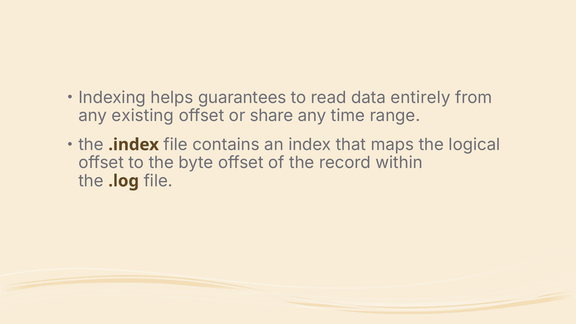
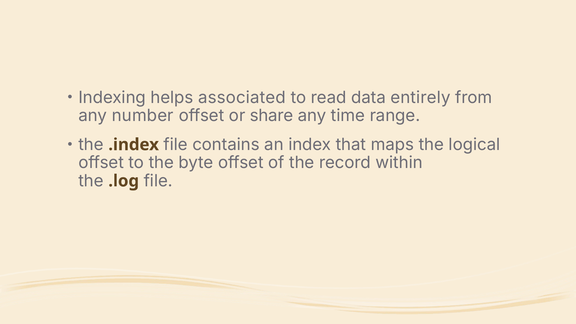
guarantees: guarantees -> associated
existing: existing -> number
